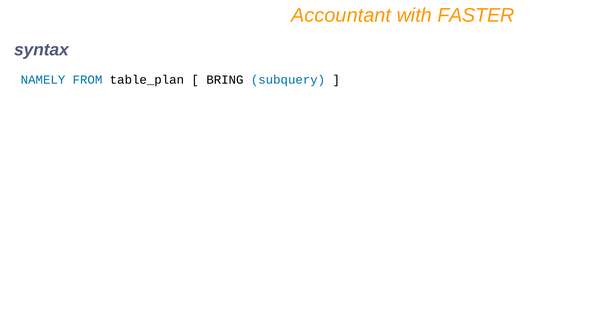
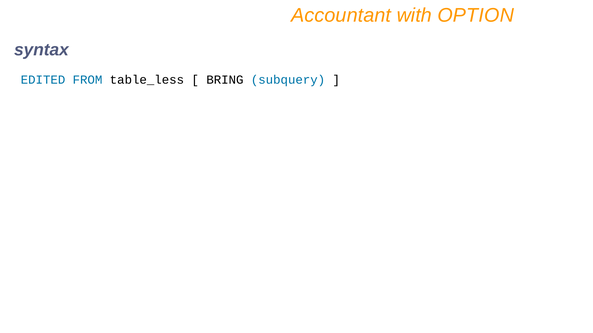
FASTER: FASTER -> OPTION
NAMELY: NAMELY -> EDITED
table_plan: table_plan -> table_less
